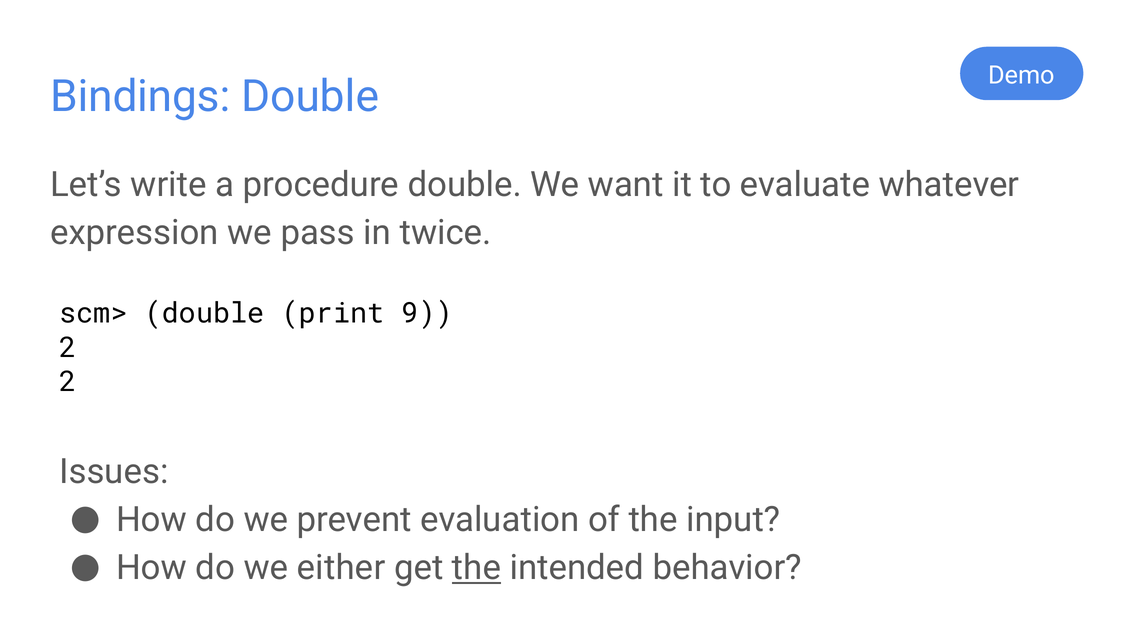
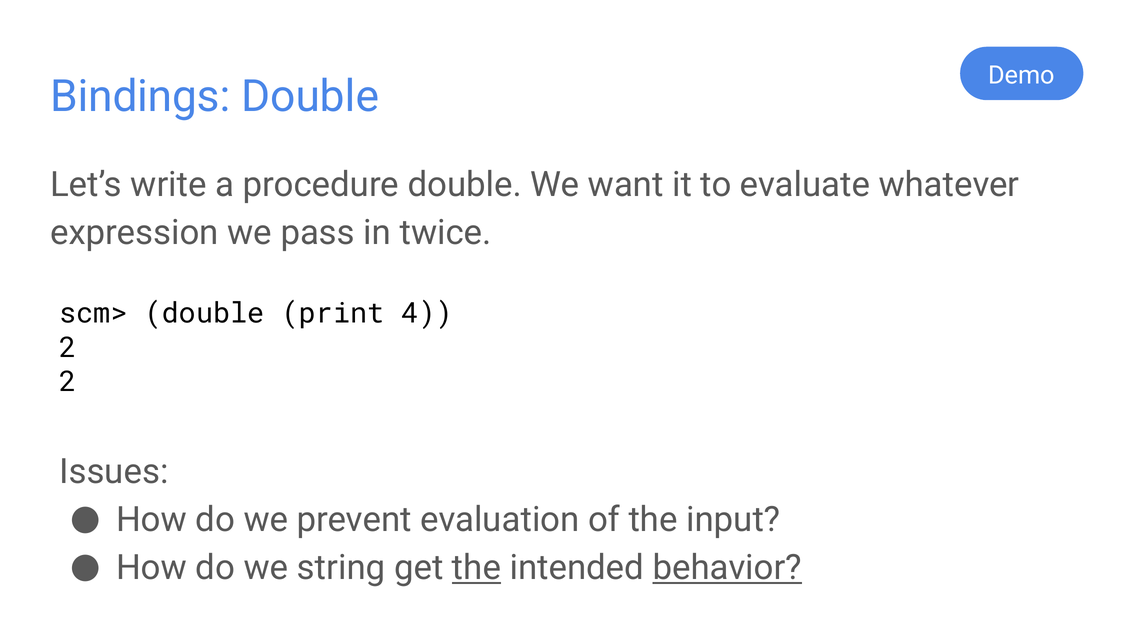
9: 9 -> 4
either: either -> string
behavior underline: none -> present
